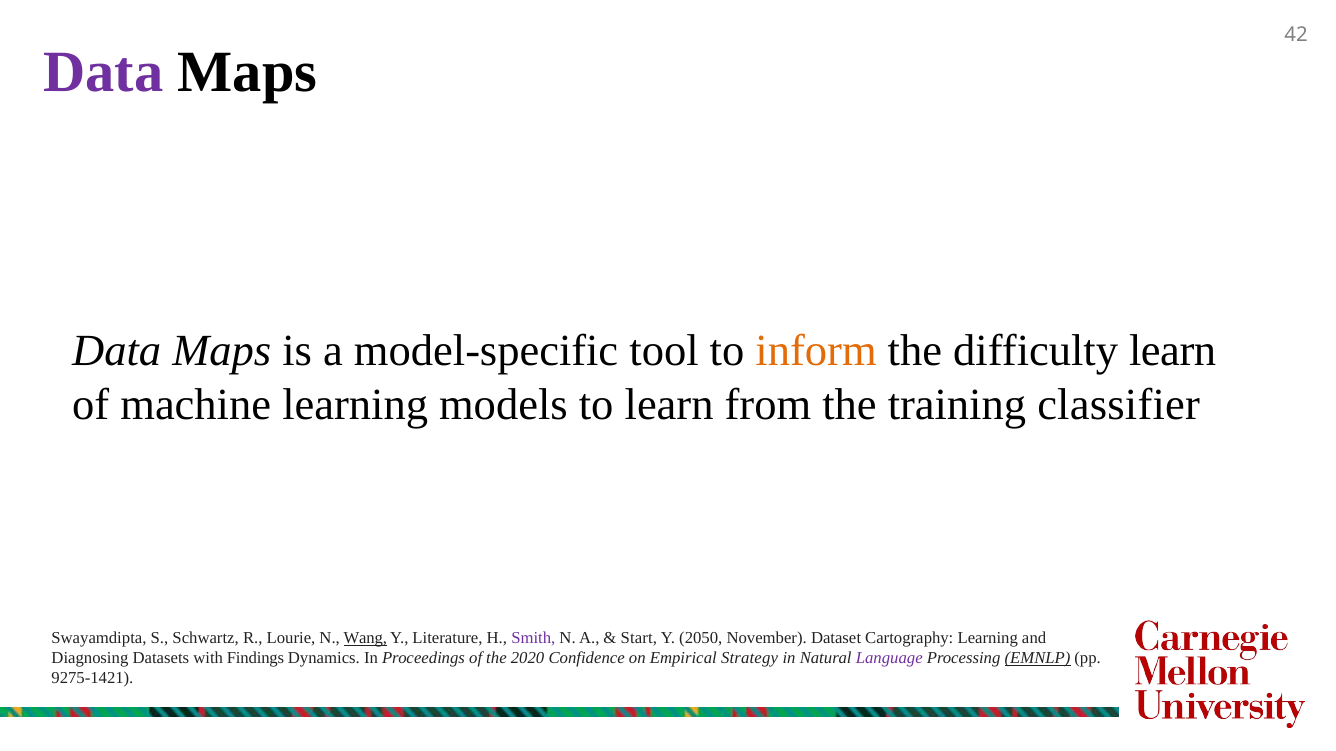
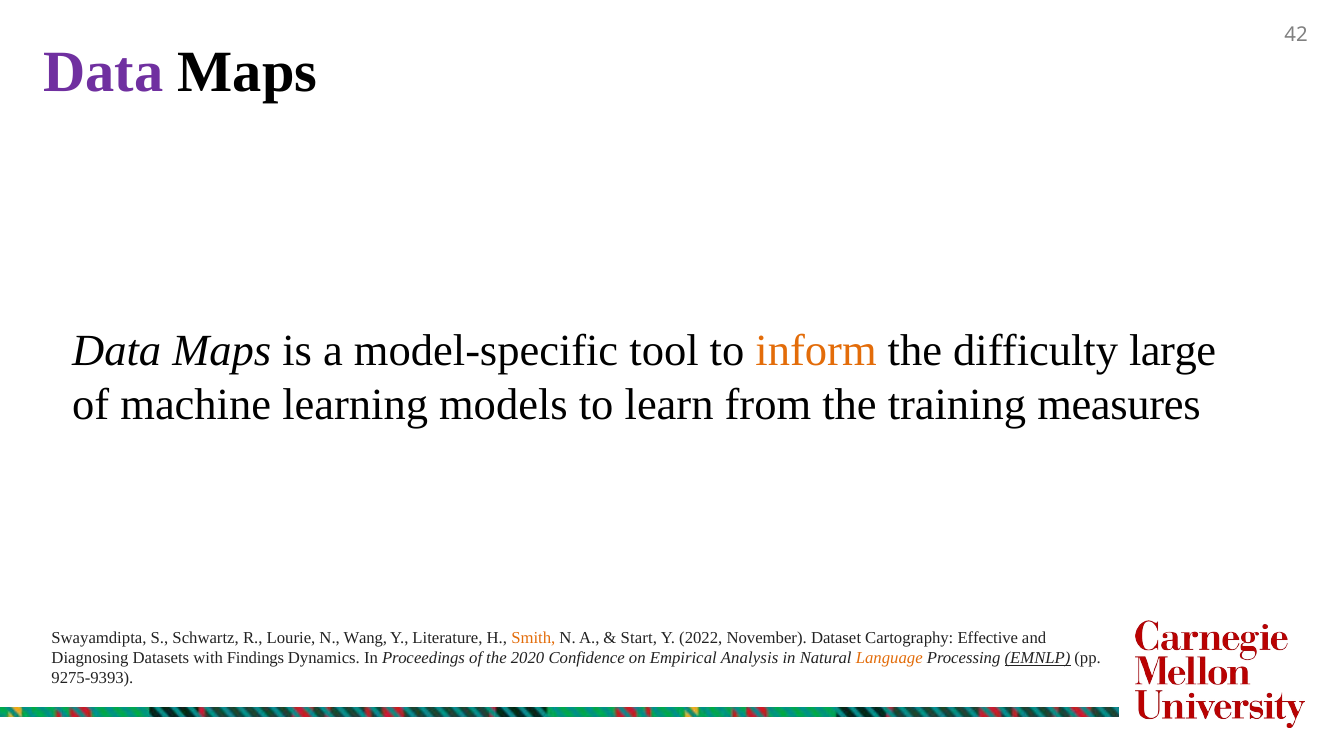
difficulty learn: learn -> large
classifier: classifier -> measures
Wang underline: present -> none
Smith colour: purple -> orange
2050: 2050 -> 2022
Cartography Learning: Learning -> Effective
Strategy: Strategy -> Analysis
Language colour: purple -> orange
9275-1421: 9275-1421 -> 9275-9393
